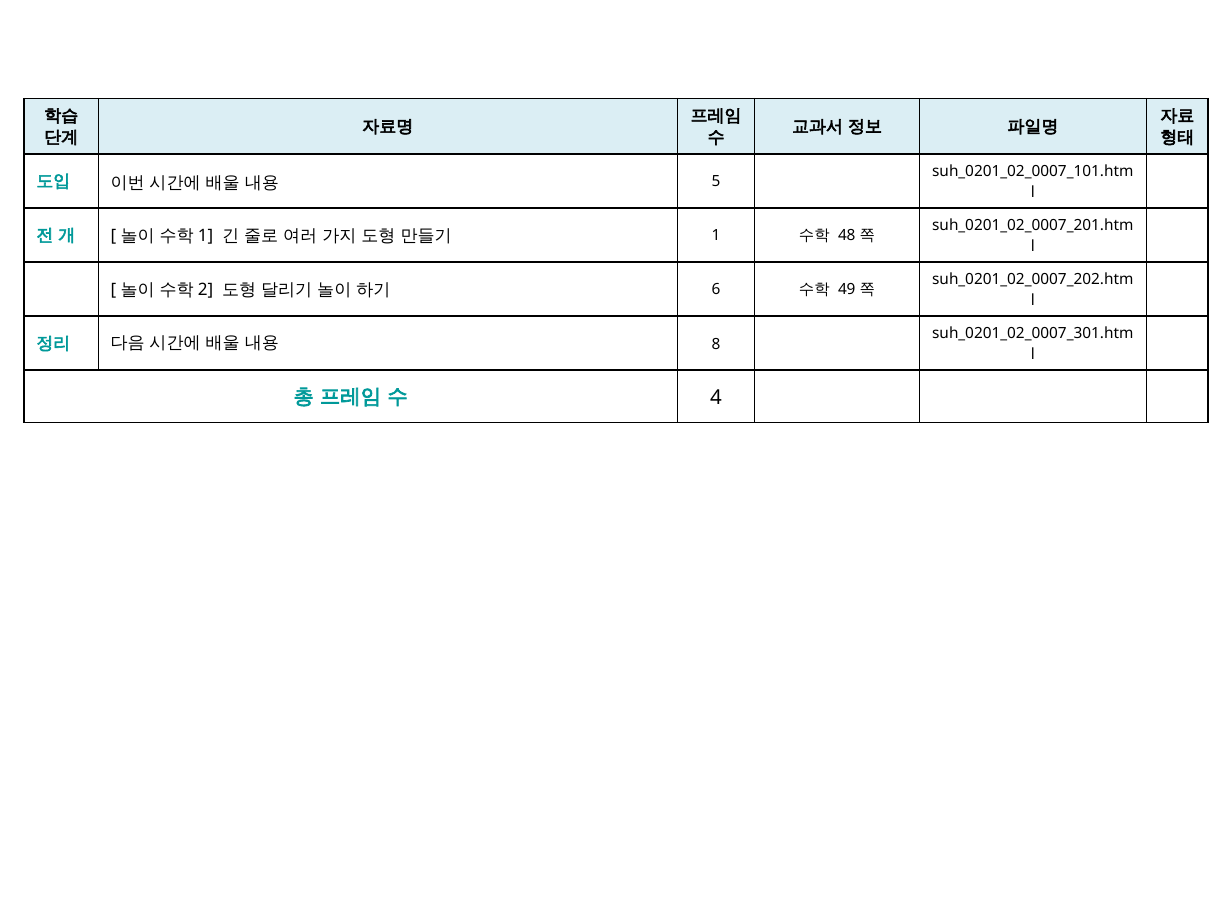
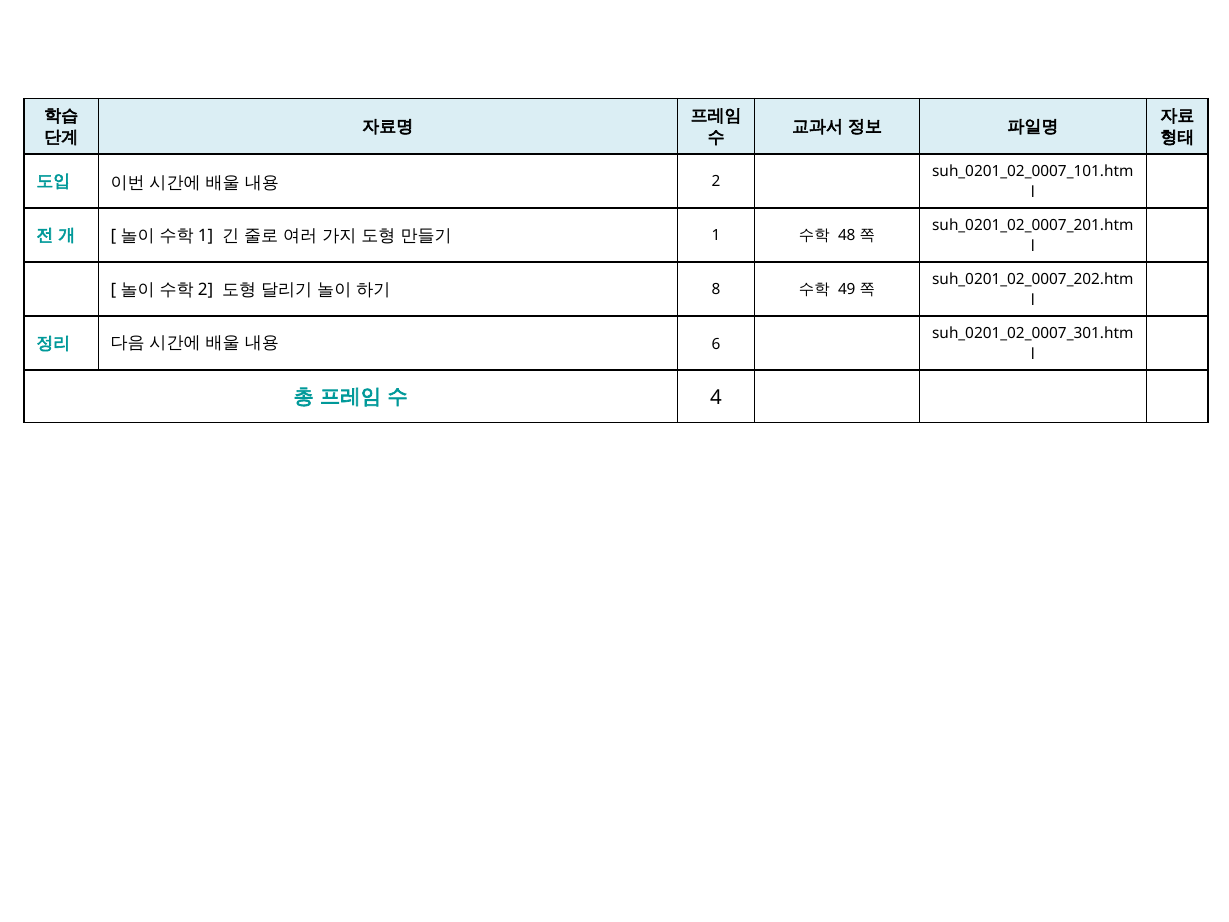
5: 5 -> 2
6: 6 -> 8
8: 8 -> 6
